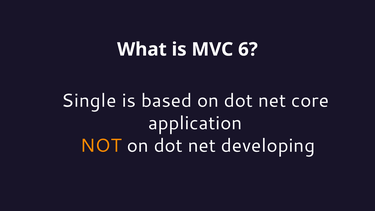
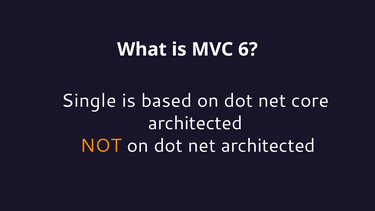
application at (195, 123): application -> architected
net developing: developing -> architected
